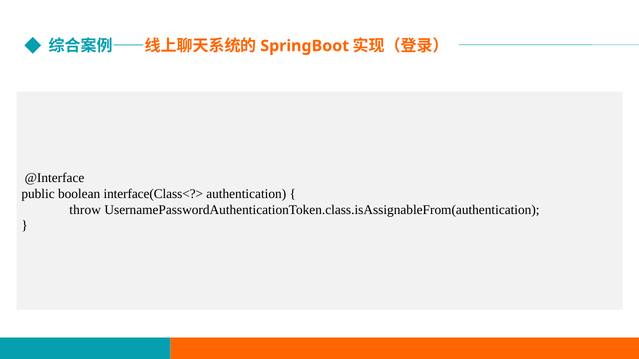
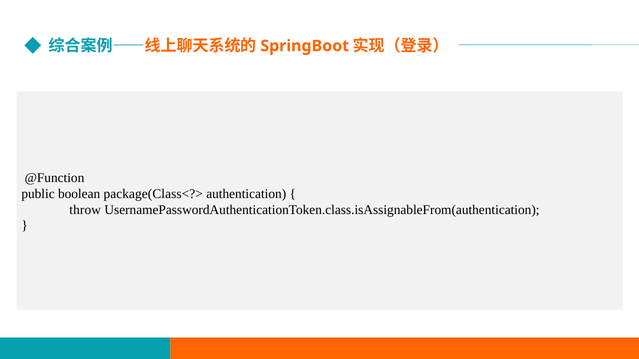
@Interface: @Interface -> @Function
interface(Class<?>: interface(Class<?> -> package(Class<?>
